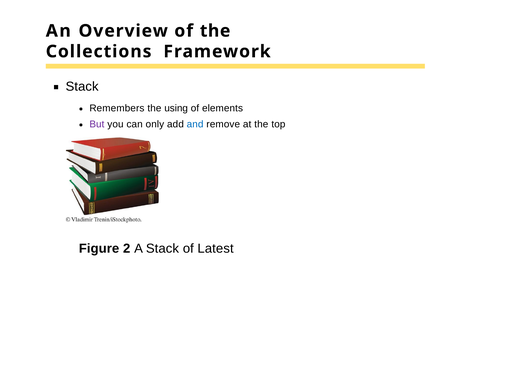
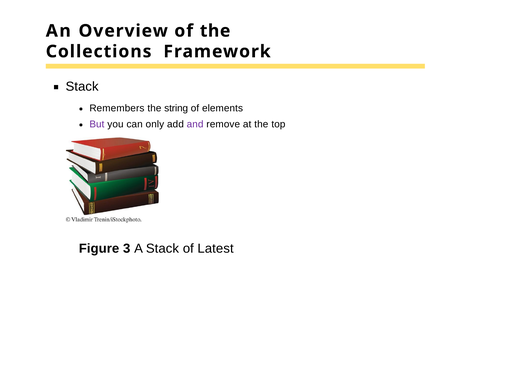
using: using -> string
and colour: blue -> purple
2: 2 -> 3
